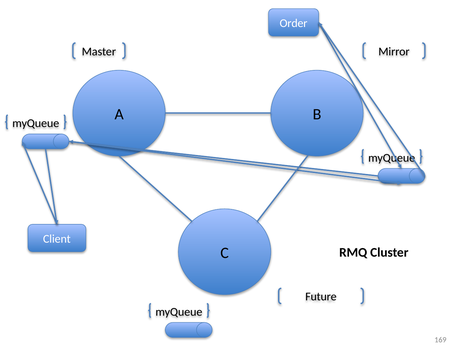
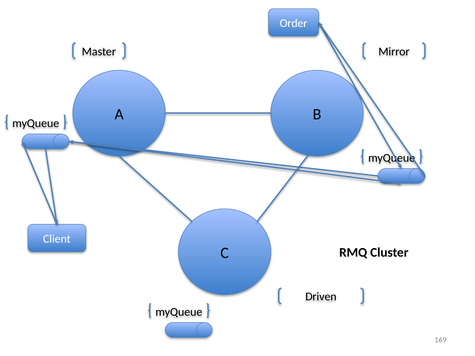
Future: Future -> Driven
